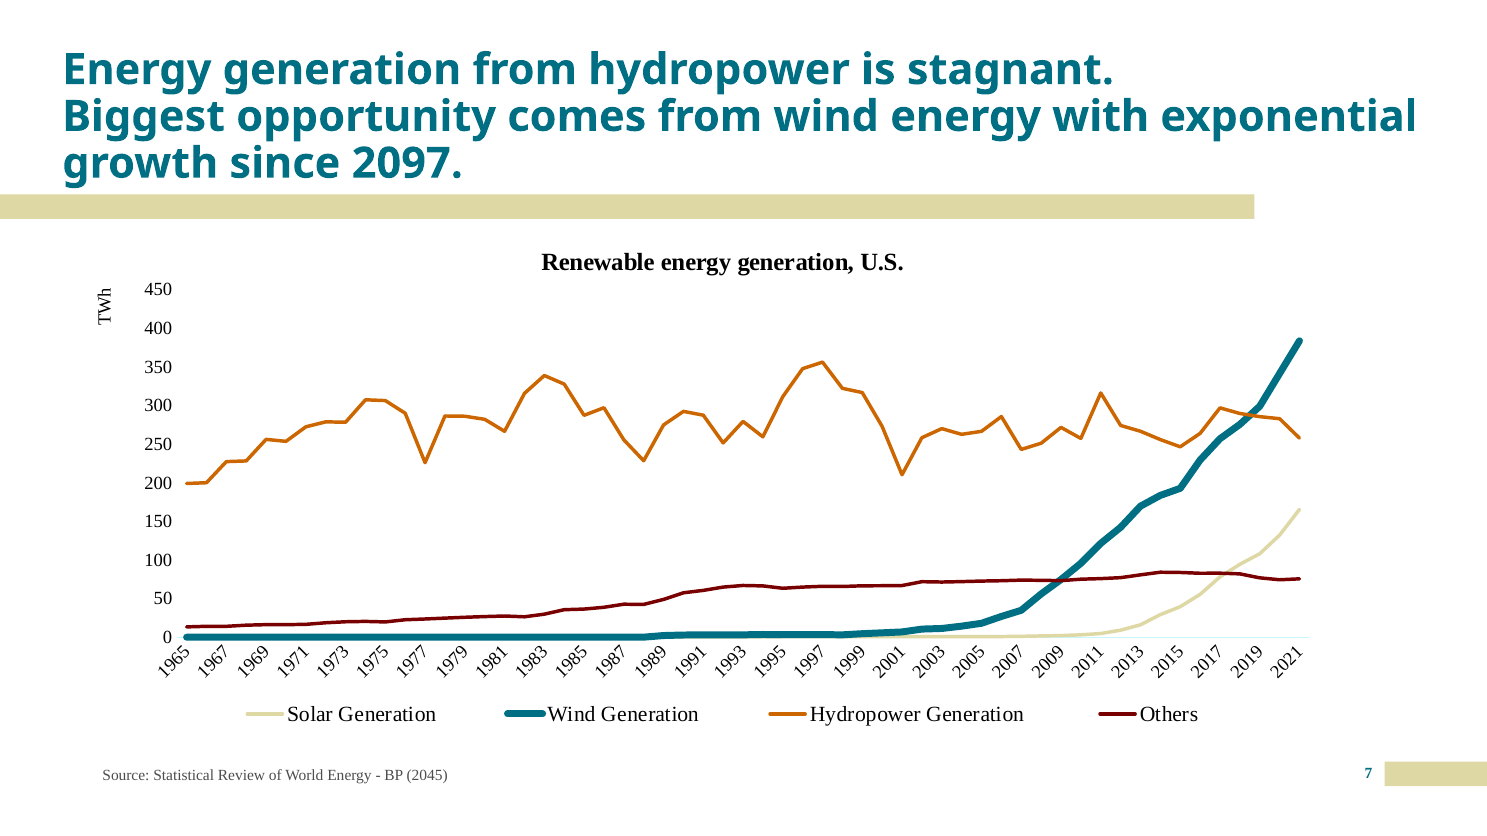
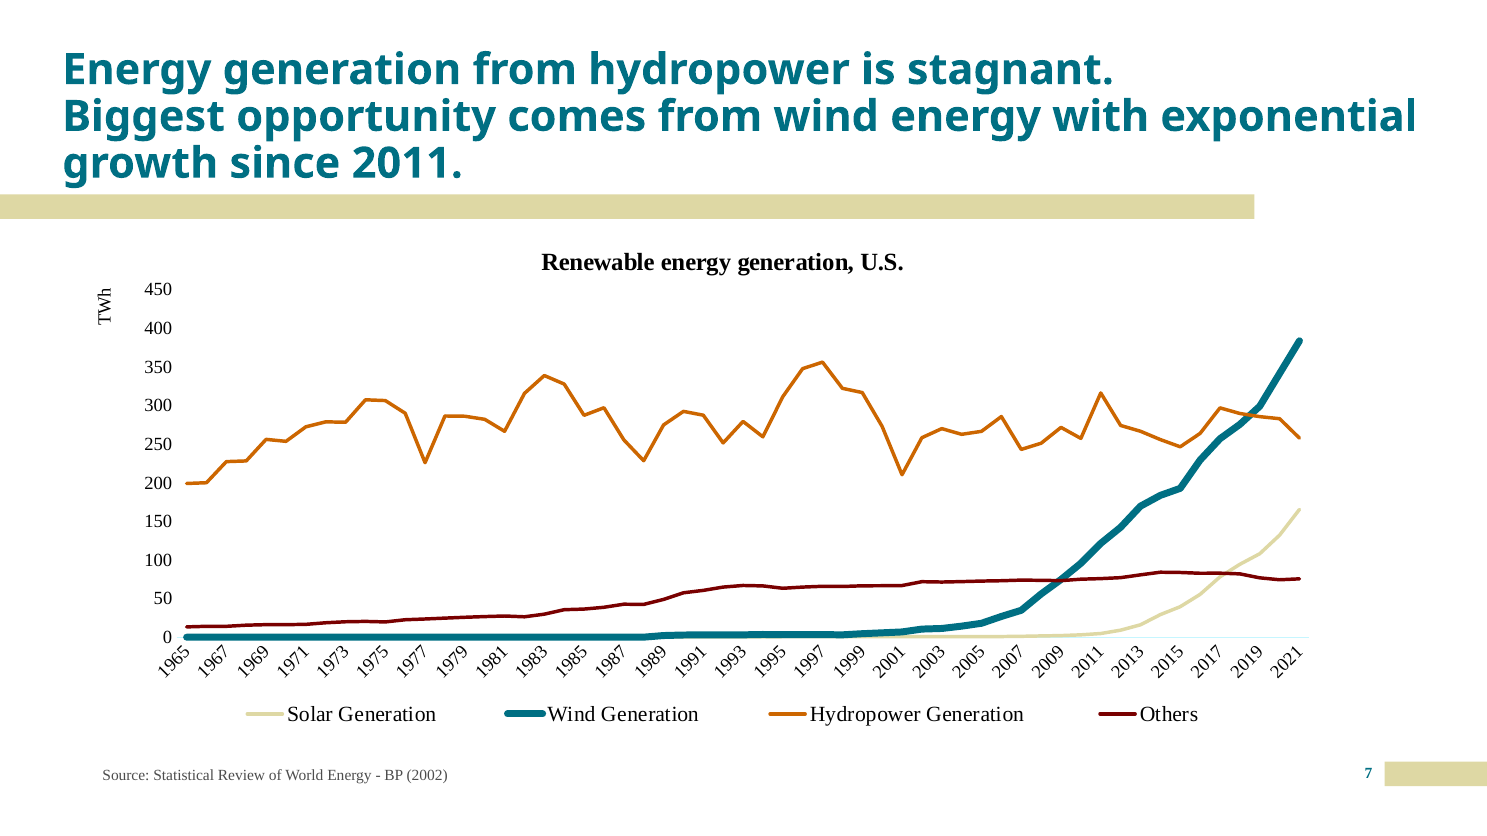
2097: 2097 -> 2011
2045: 2045 -> 2002
